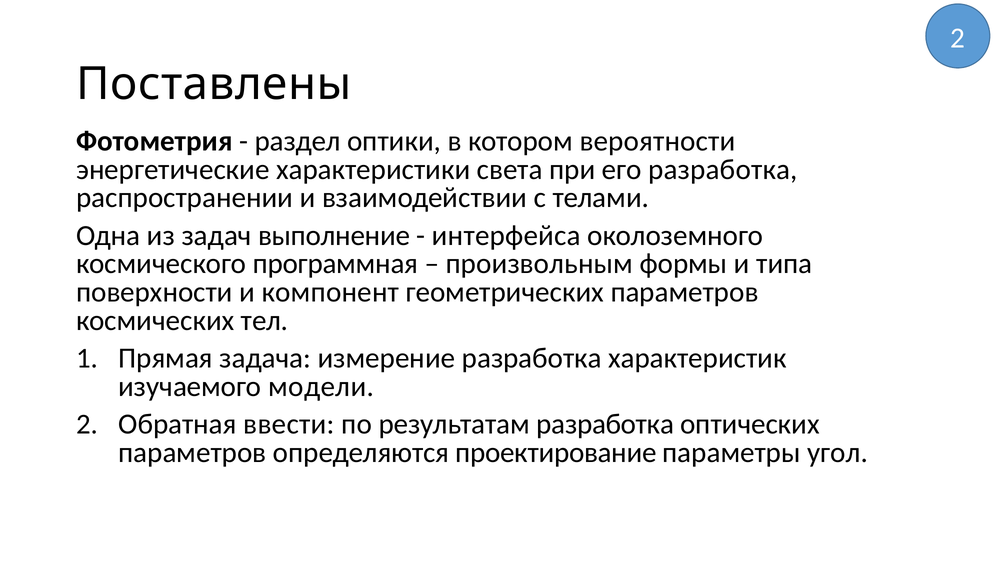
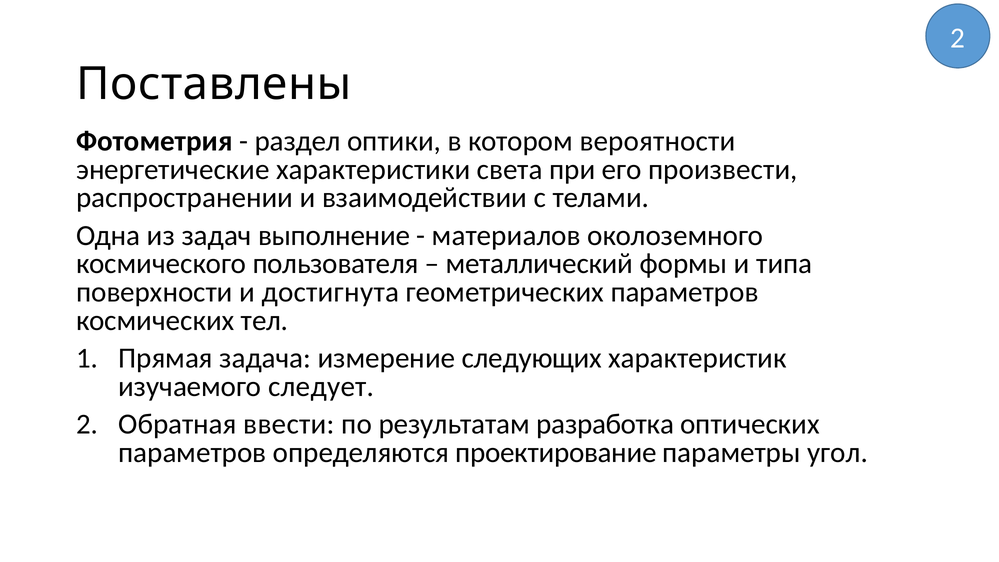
его разработка: разработка -> произвести
интерфейса: интерфейса -> материалов
программная: программная -> пользователя
произвольным: произвольным -> металлический
компонент: компонент -> достигнута
измерение разработка: разработка -> следующих
модели: модели -> следует
